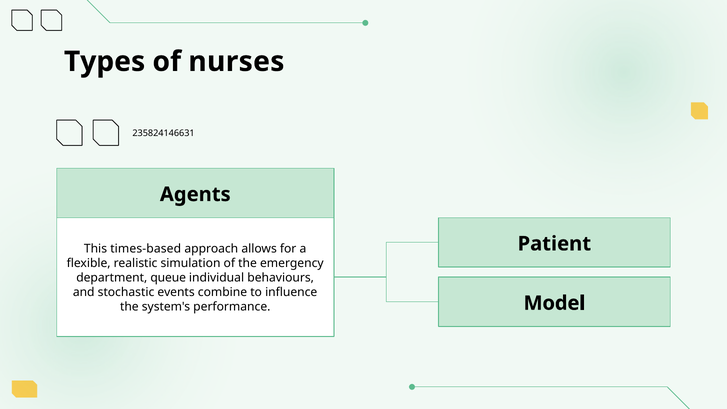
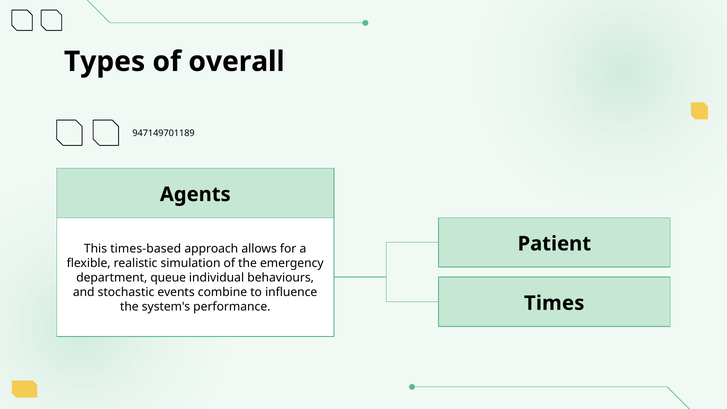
nurses: nurses -> overall
235824146631: 235824146631 -> 947149701189
Model: Model -> Times
